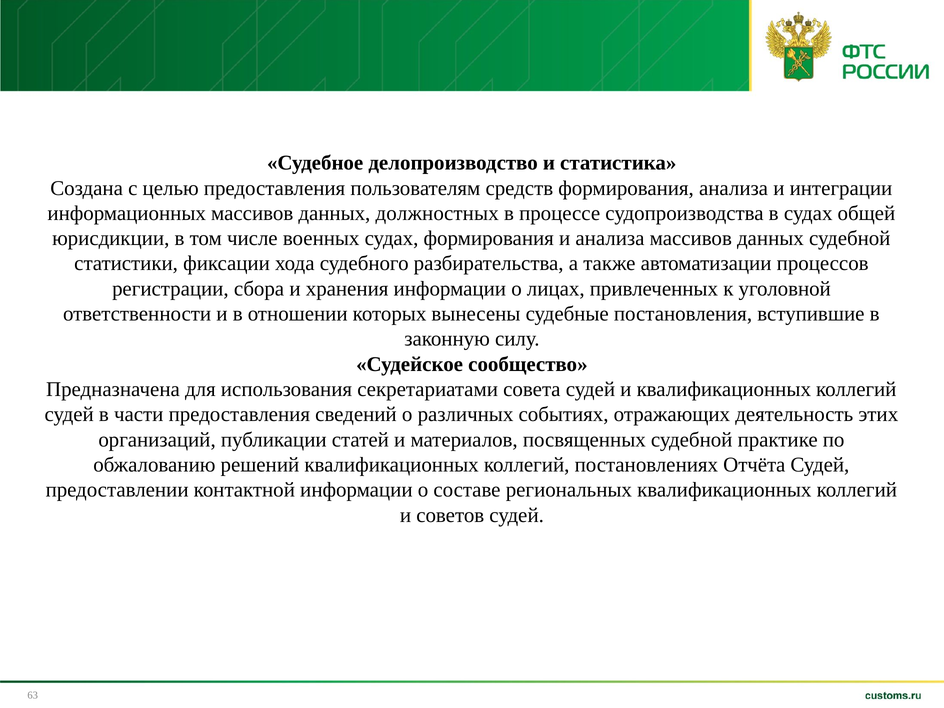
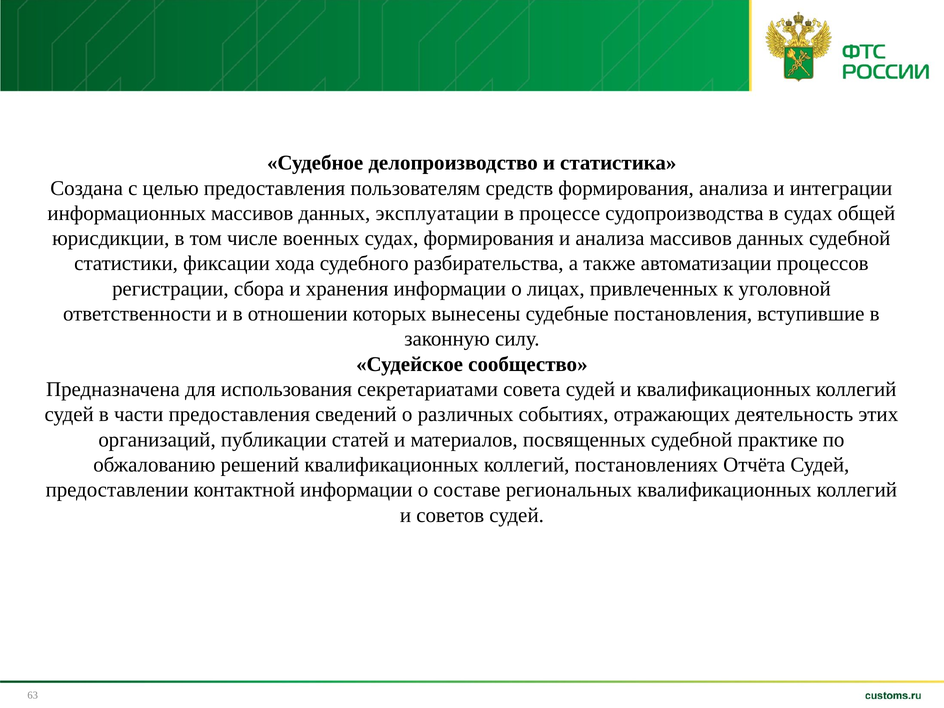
должностных: должностных -> эксплуатации
